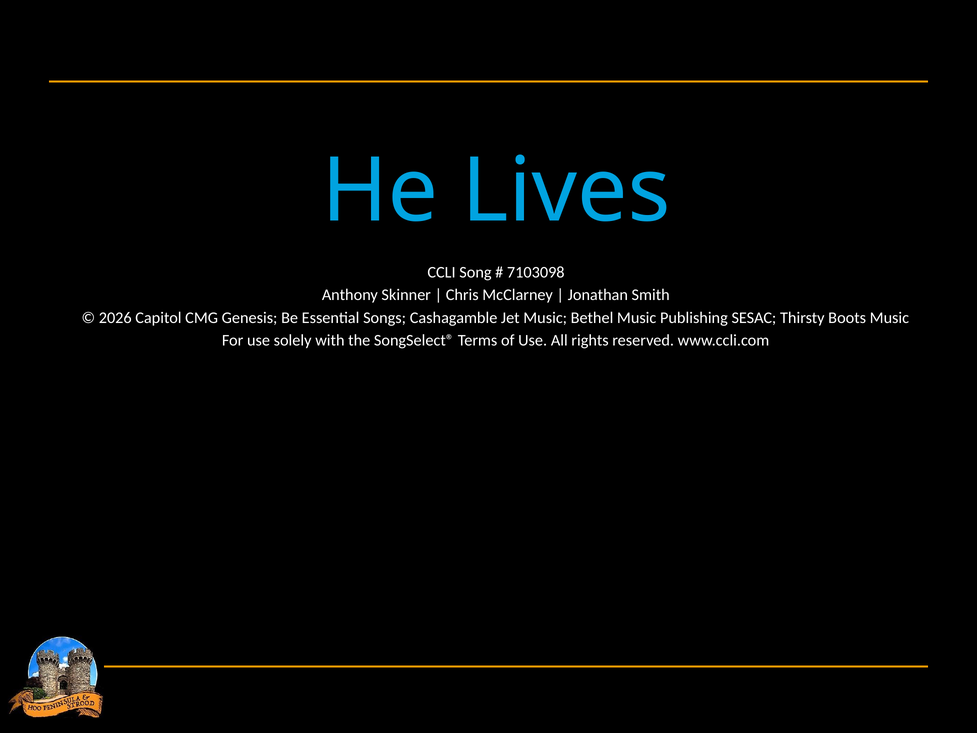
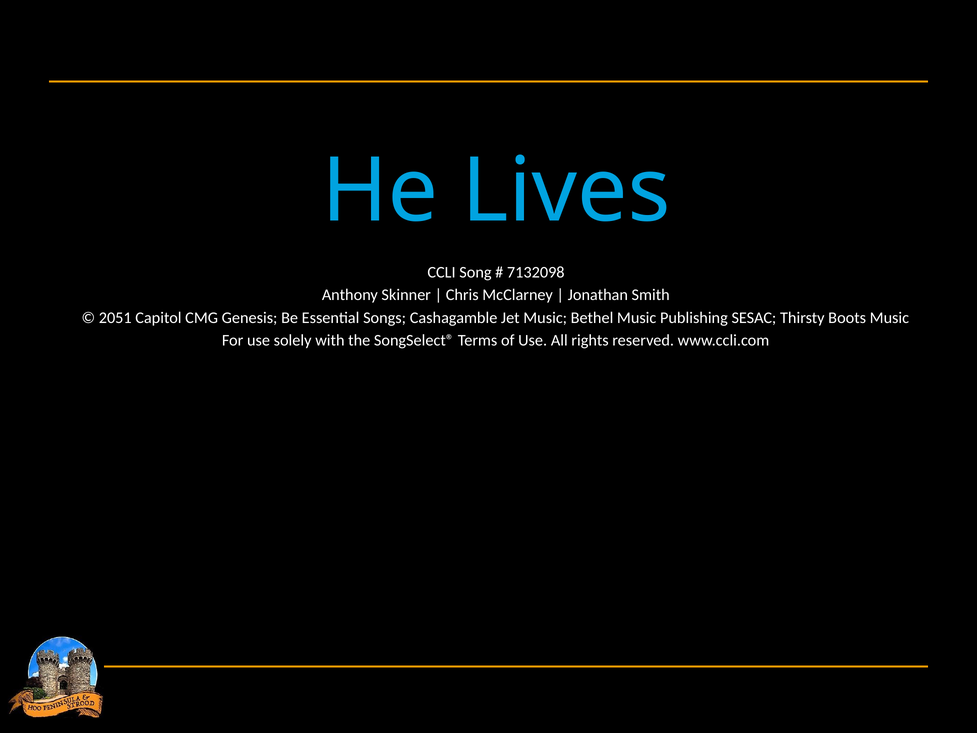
7103098: 7103098 -> 7132098
2026: 2026 -> 2051
